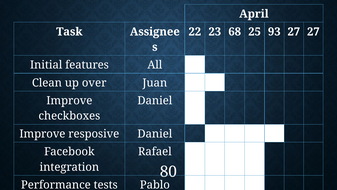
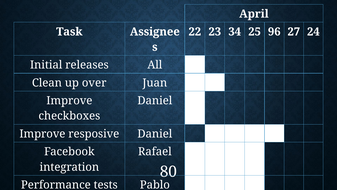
68: 68 -> 34
93: 93 -> 96
27 27: 27 -> 24
features: features -> releases
